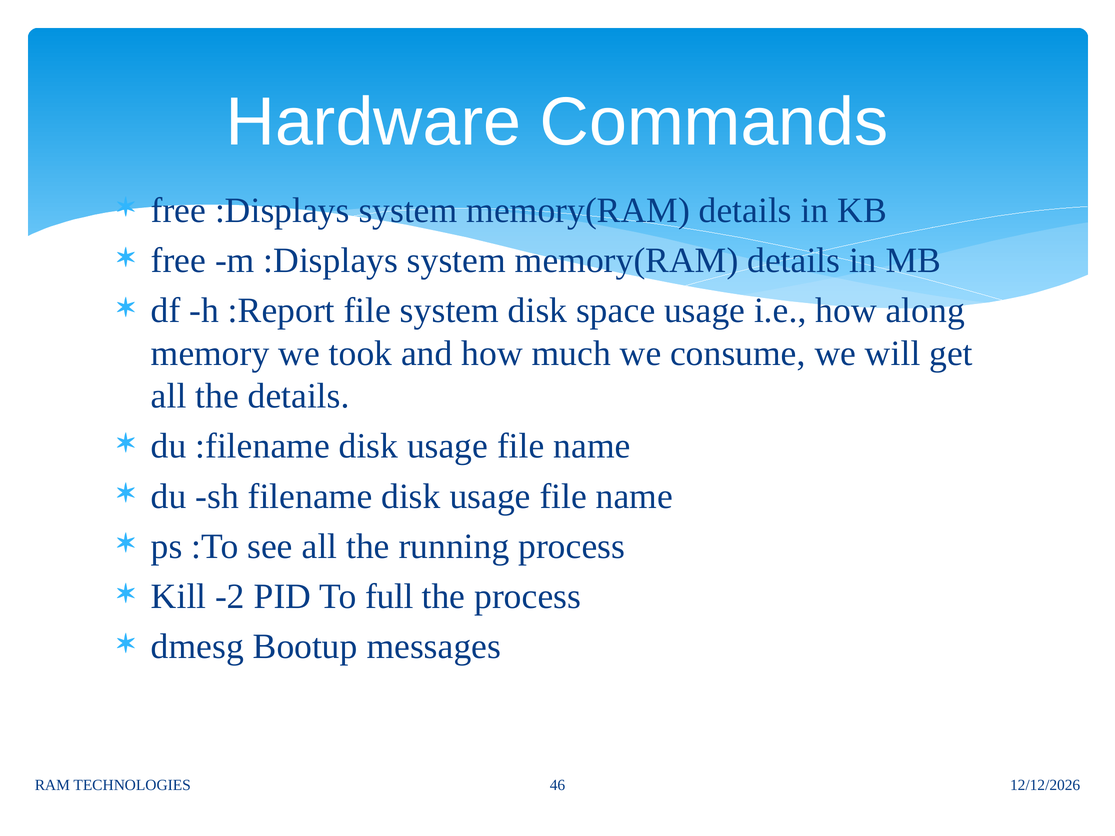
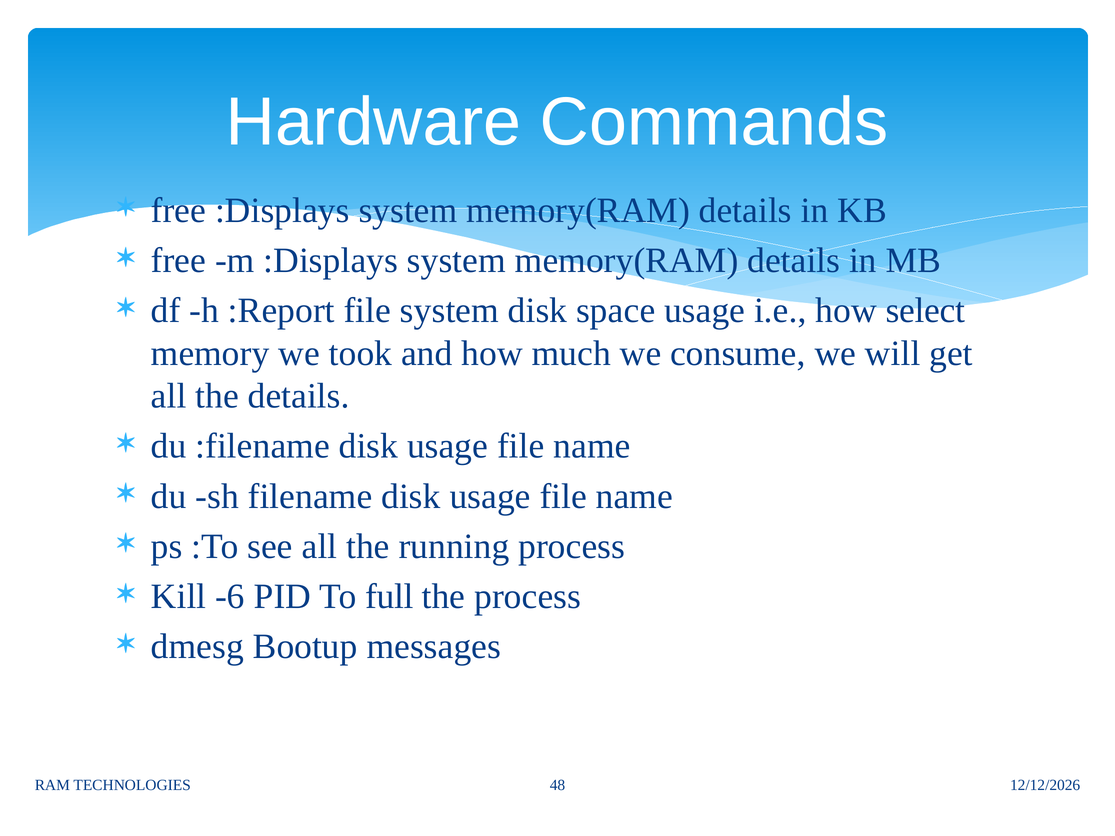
along: along -> select
-2: -2 -> -6
46: 46 -> 48
